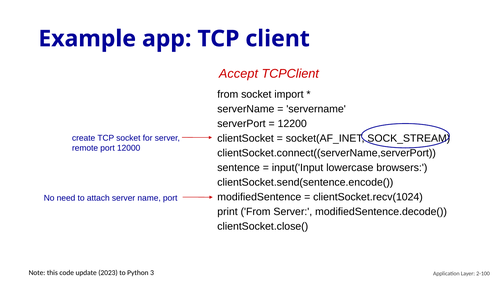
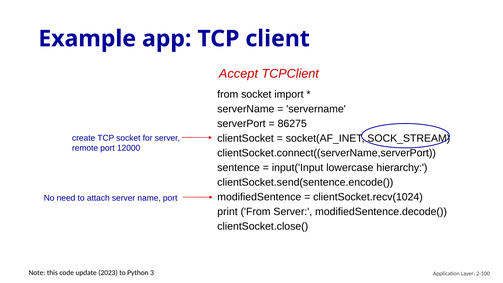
12200: 12200 -> 86275
browsers: browsers -> hierarchy
